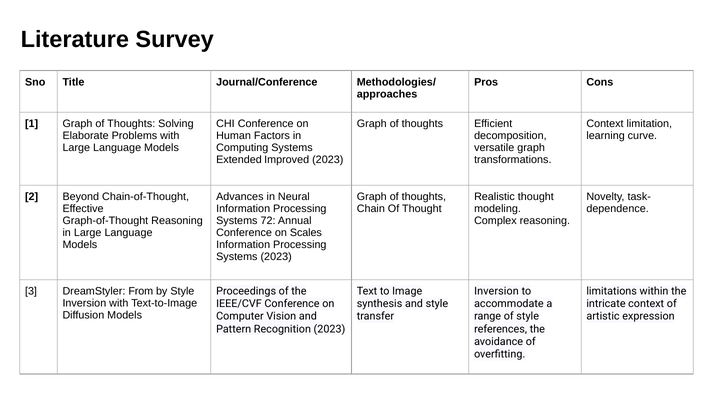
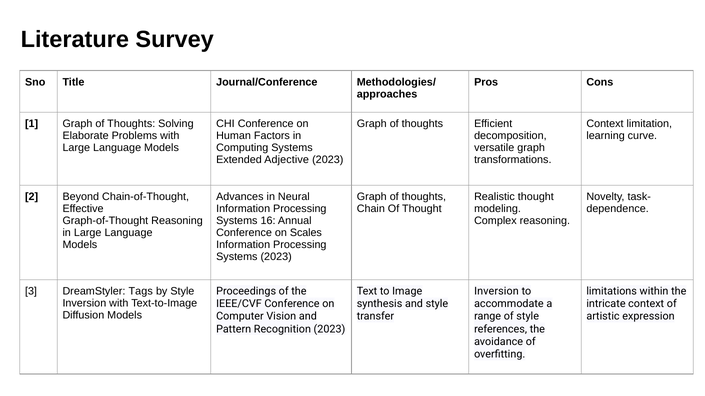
Improved: Improved -> Adjective
72: 72 -> 16
From: From -> Tags
